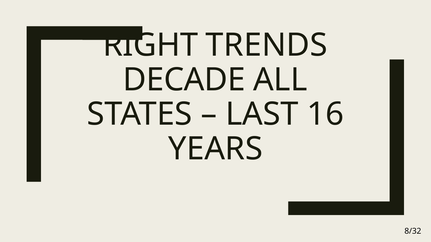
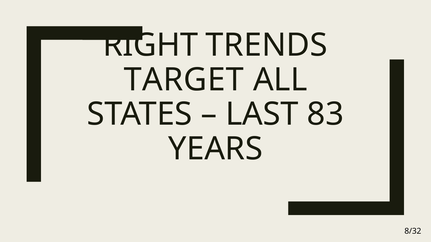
DECADE: DECADE -> TARGET
16: 16 -> 83
